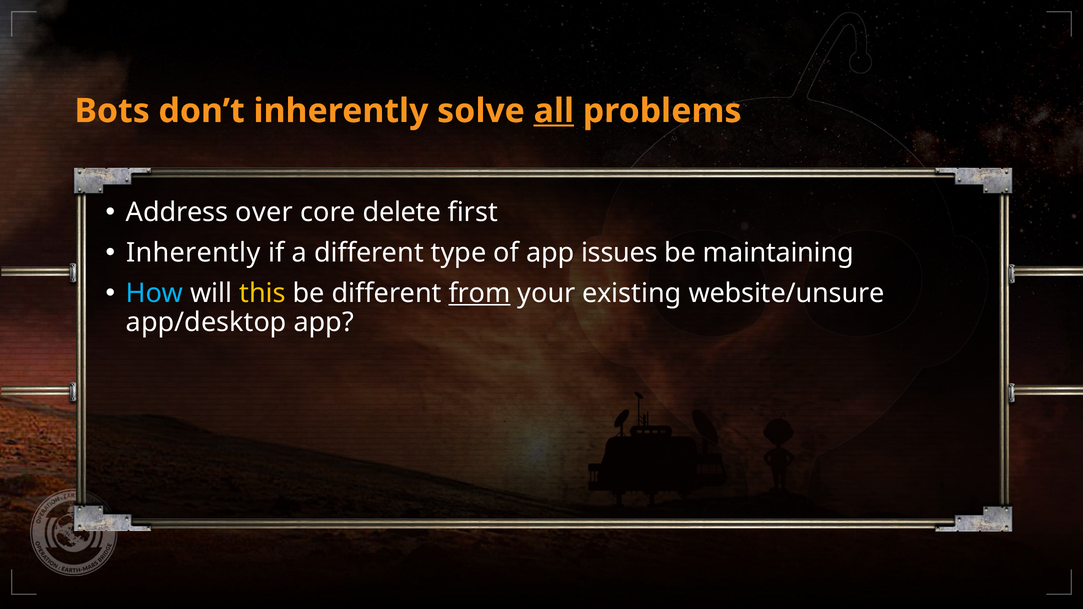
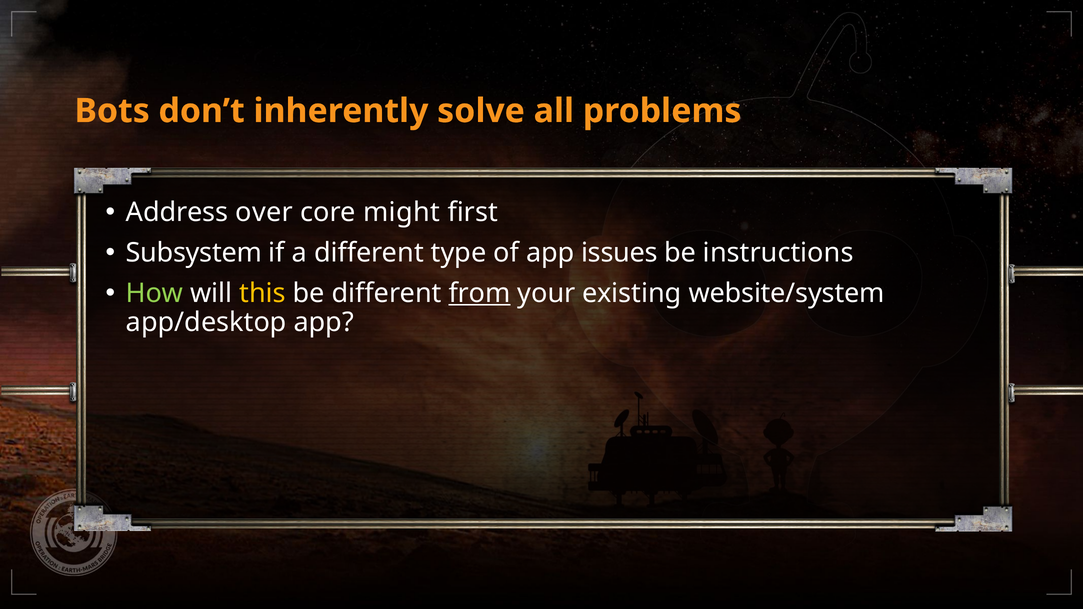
all underline: present -> none
delete: delete -> might
Inherently at (193, 253): Inherently -> Subsystem
maintaining: maintaining -> instructions
How colour: light blue -> light green
website/unsure: website/unsure -> website/system
